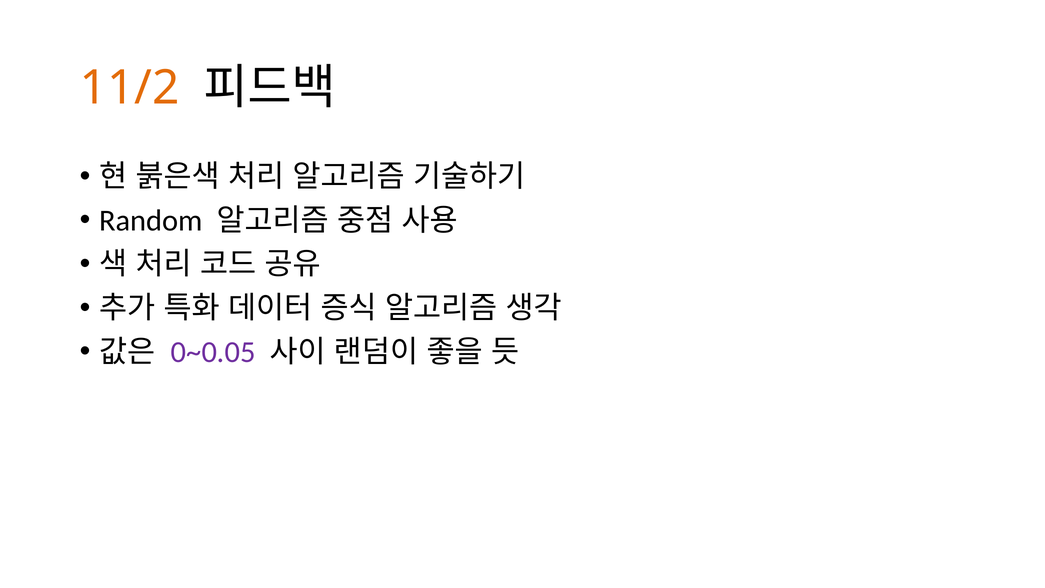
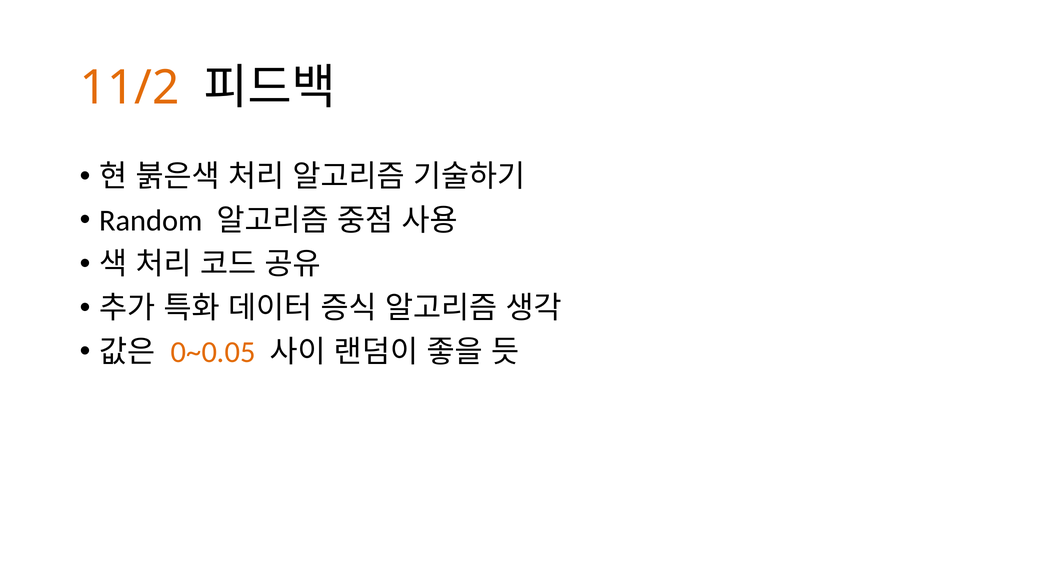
0~0.05 colour: purple -> orange
